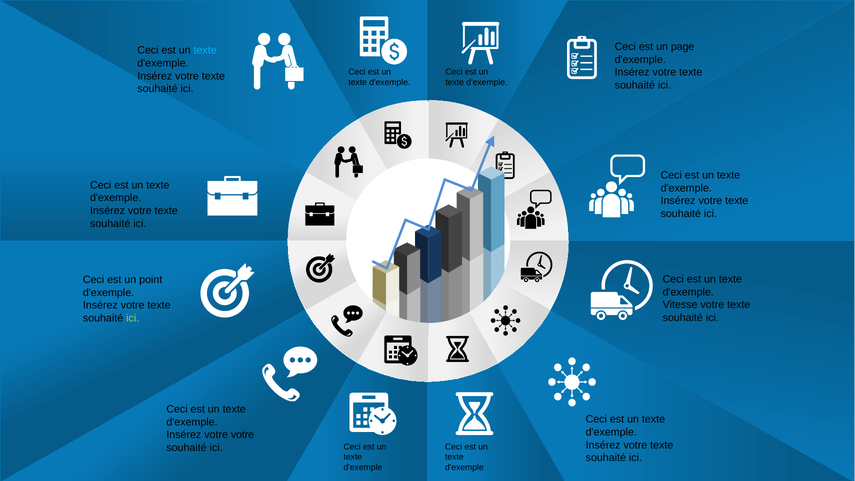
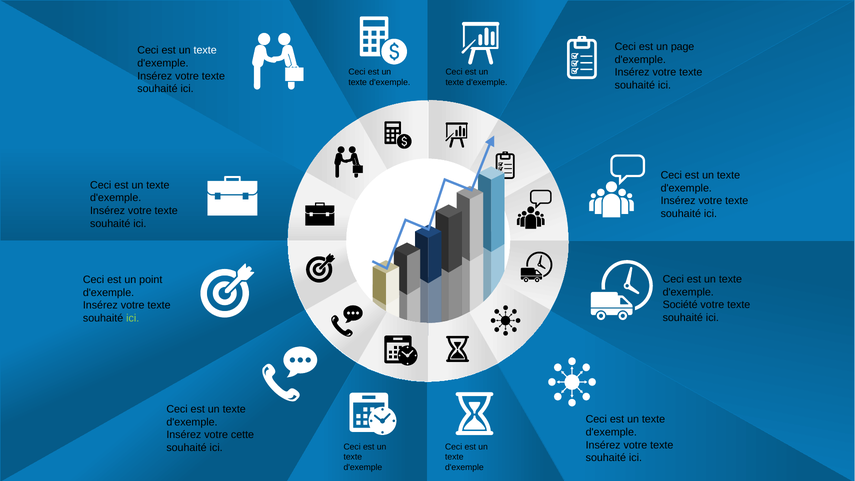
texte at (205, 50) colour: light blue -> white
Vitesse: Vitesse -> Société
votre votre: votre -> cette
